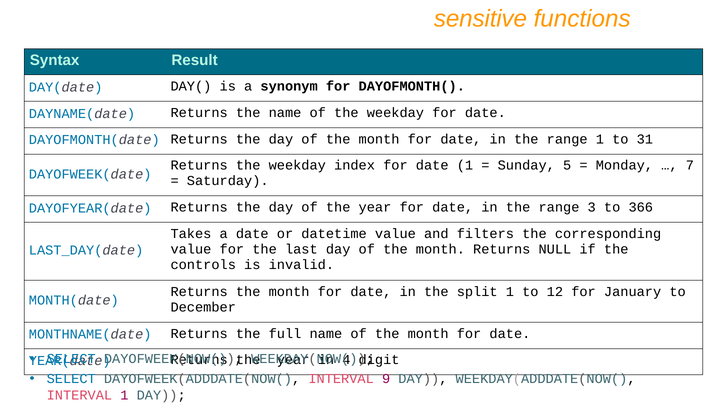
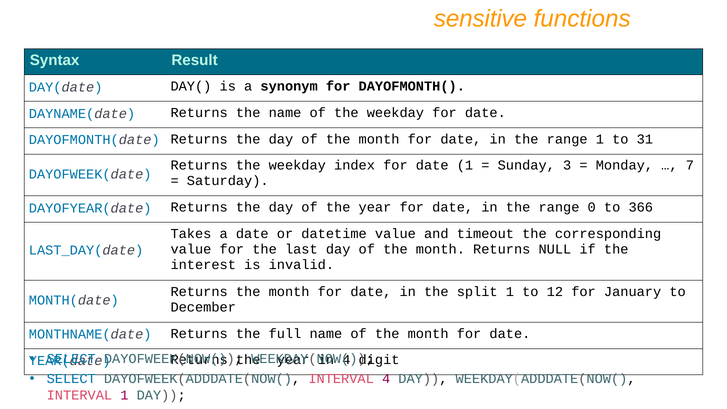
5: 5 -> 3
3: 3 -> 0
filters: filters -> timeout
controls: controls -> interest
INTERVAL 9: 9 -> 4
